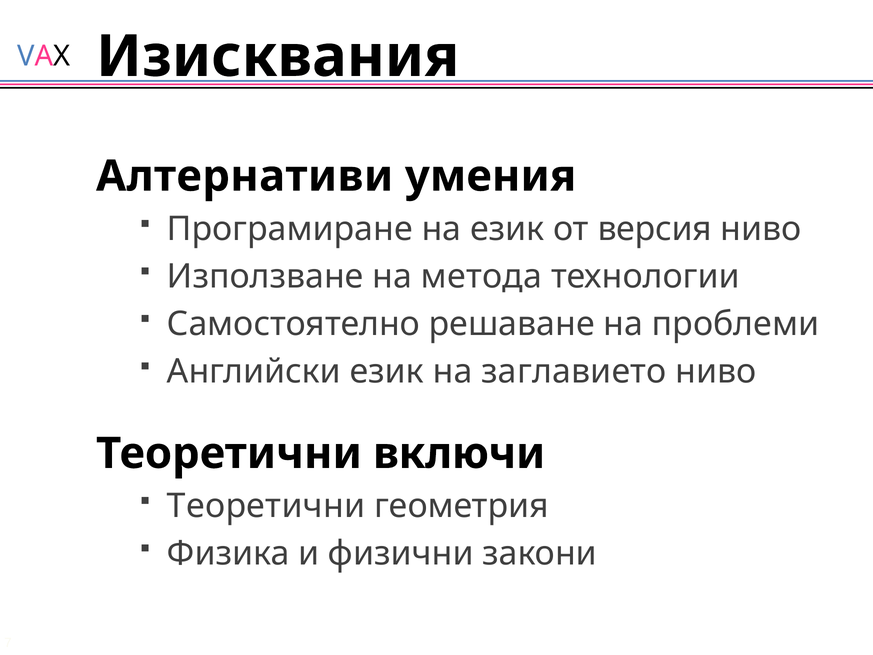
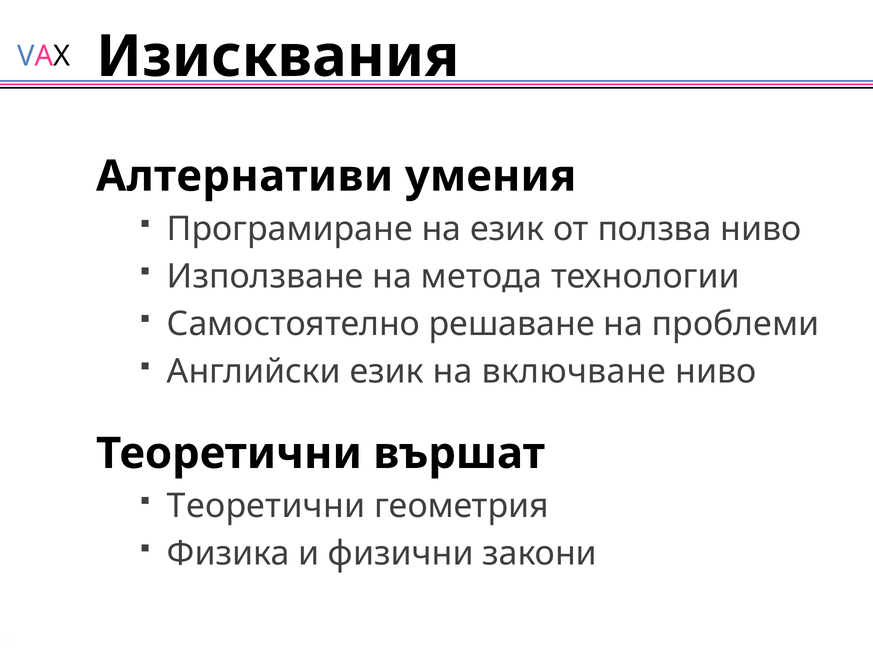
версия: версия -> ползва
заглавието: заглавието -> включване
включи: включи -> вършат
